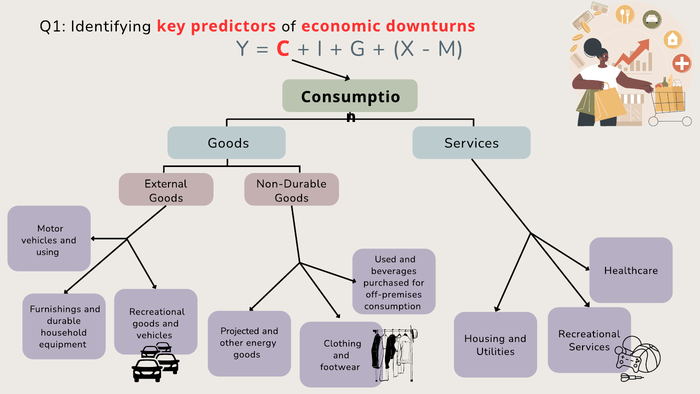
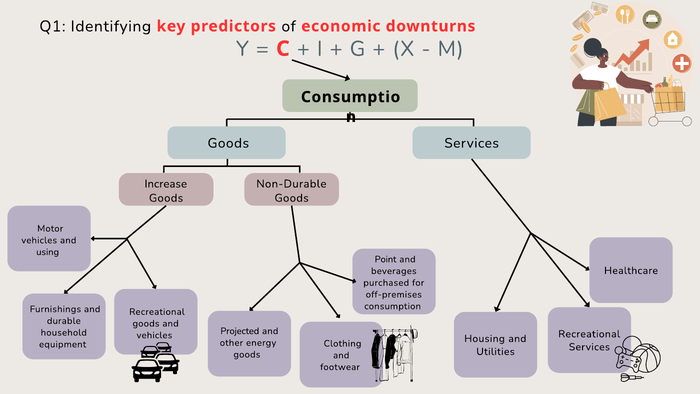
External: External -> Increase
Used: Used -> Point
